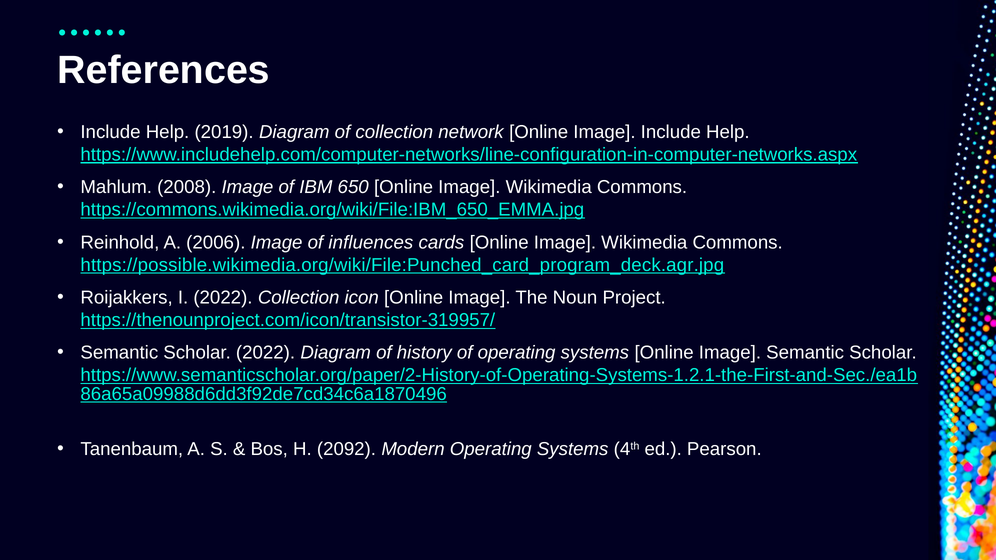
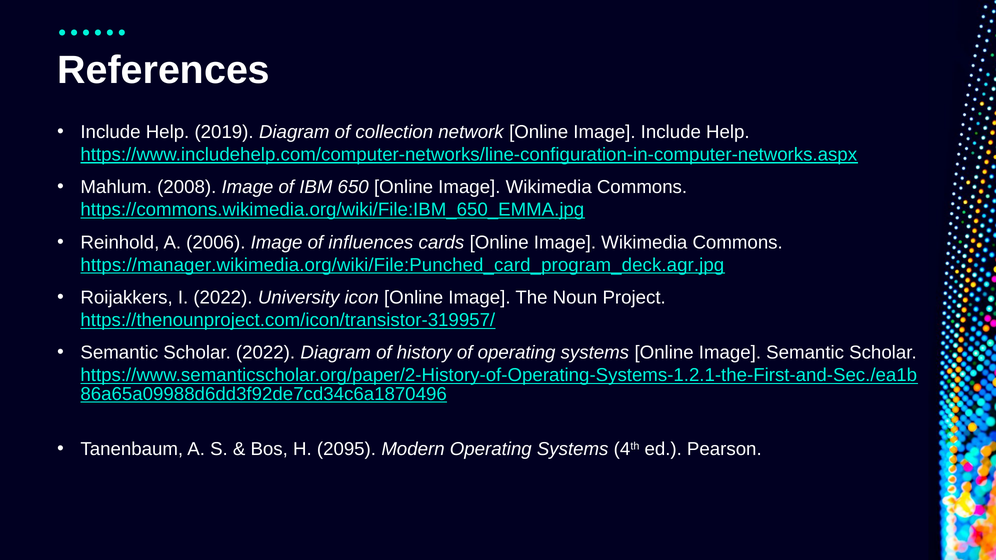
https://possible.wikimedia.org/wiki/File:Punched_card_program_deck.agr.jpg: https://possible.wikimedia.org/wiki/File:Punched_card_program_deck.agr.jpg -> https://manager.wikimedia.org/wiki/File:Punched_card_program_deck.agr.jpg
2022 Collection: Collection -> University
2092: 2092 -> 2095
